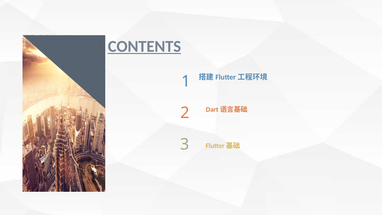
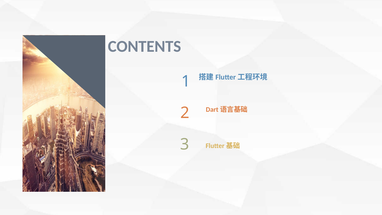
CONTENTS underline: present -> none
